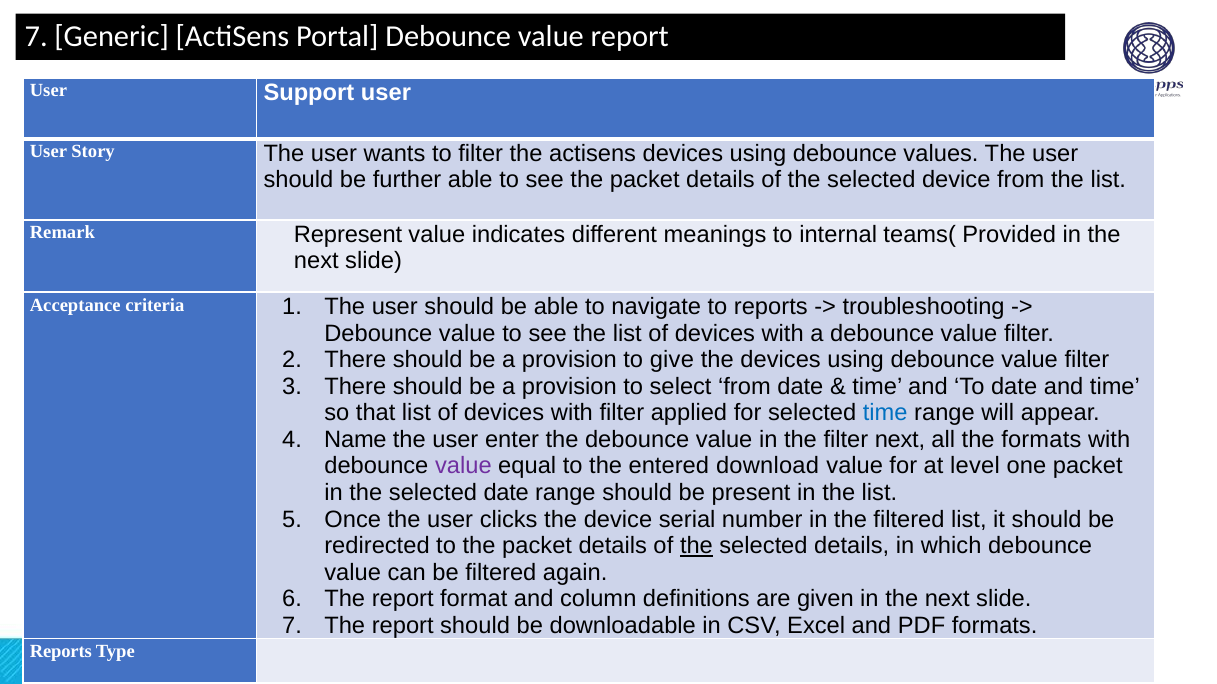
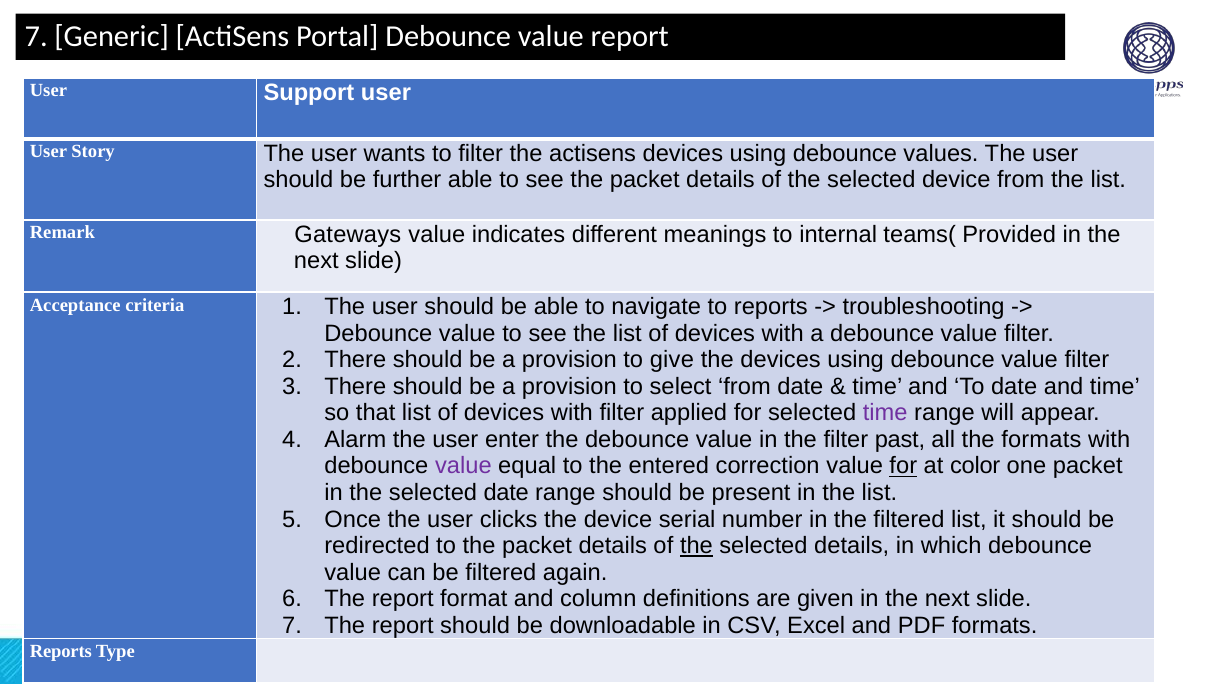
Represent: Represent -> Gateways
time at (885, 413) colour: blue -> purple
Name: Name -> Alarm
filter next: next -> past
download: download -> correction
for at (903, 467) underline: none -> present
level: level -> color
